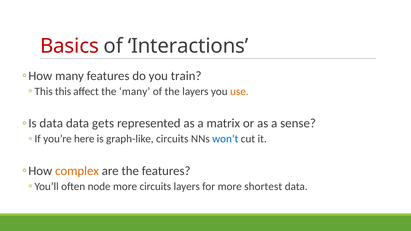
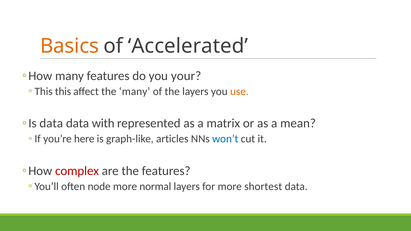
Basics colour: red -> orange
Interactions: Interactions -> Accelerated
train: train -> your
gets: gets -> with
sense: sense -> mean
graph-like circuits: circuits -> articles
complex colour: orange -> red
more circuits: circuits -> normal
